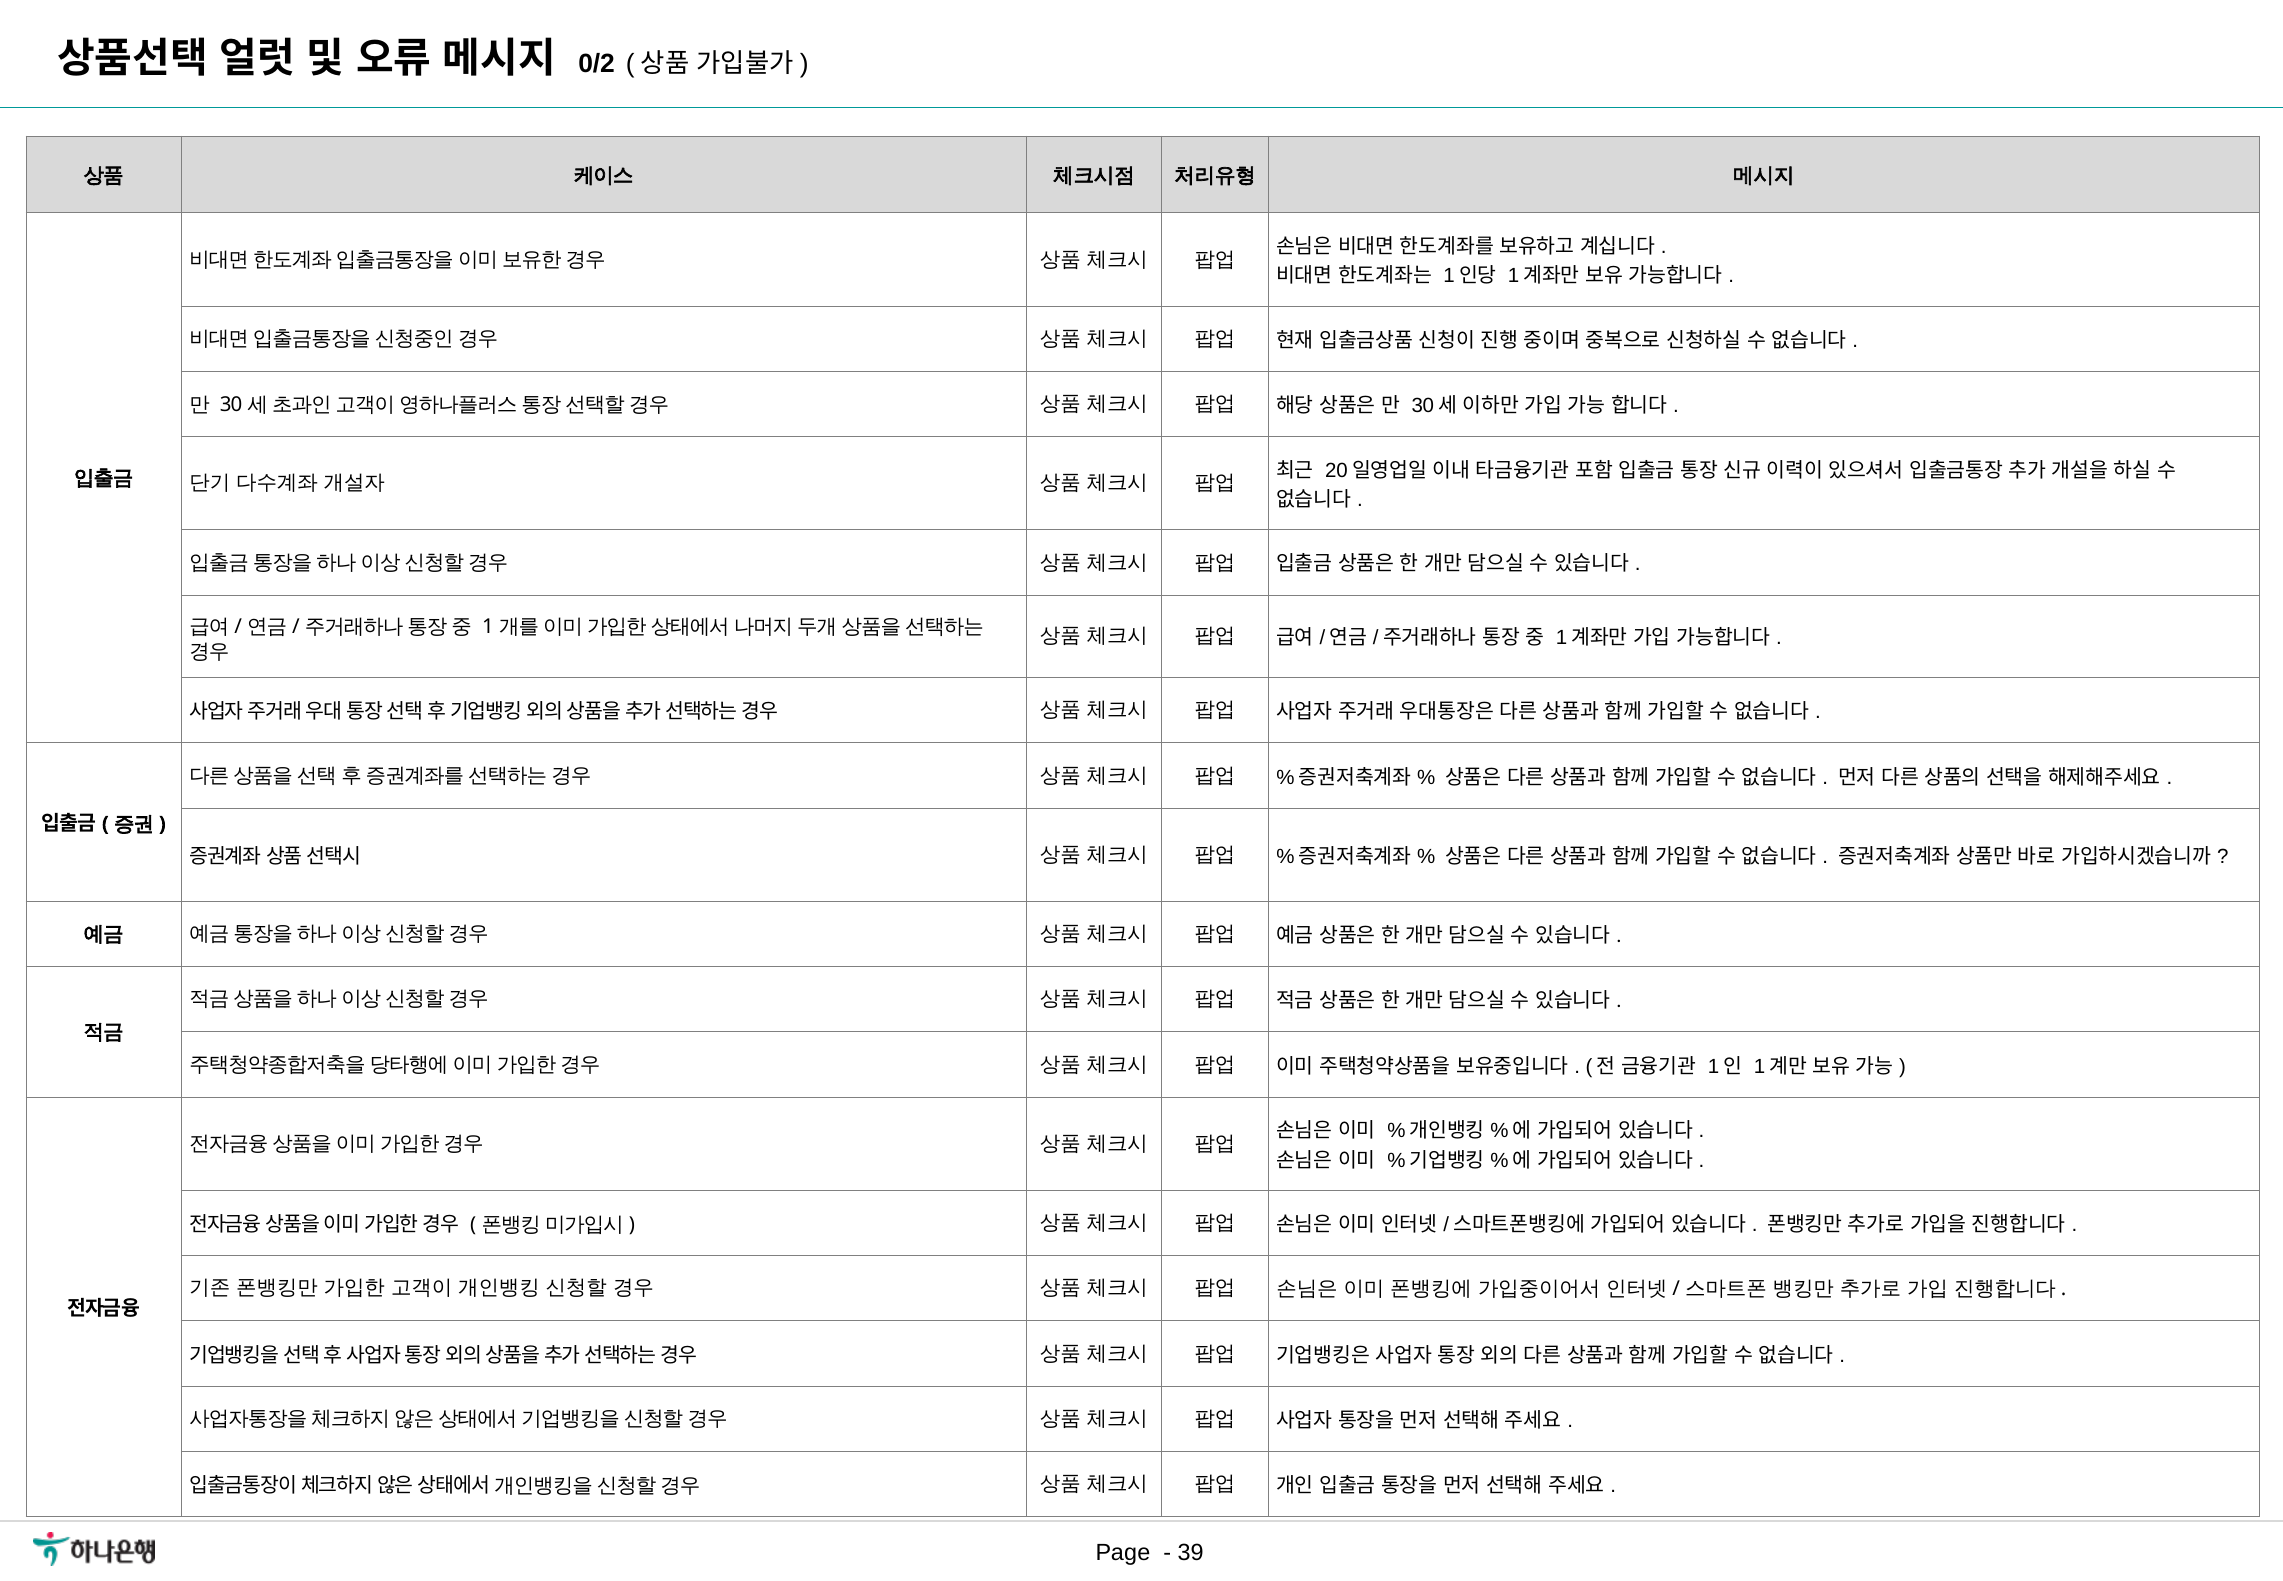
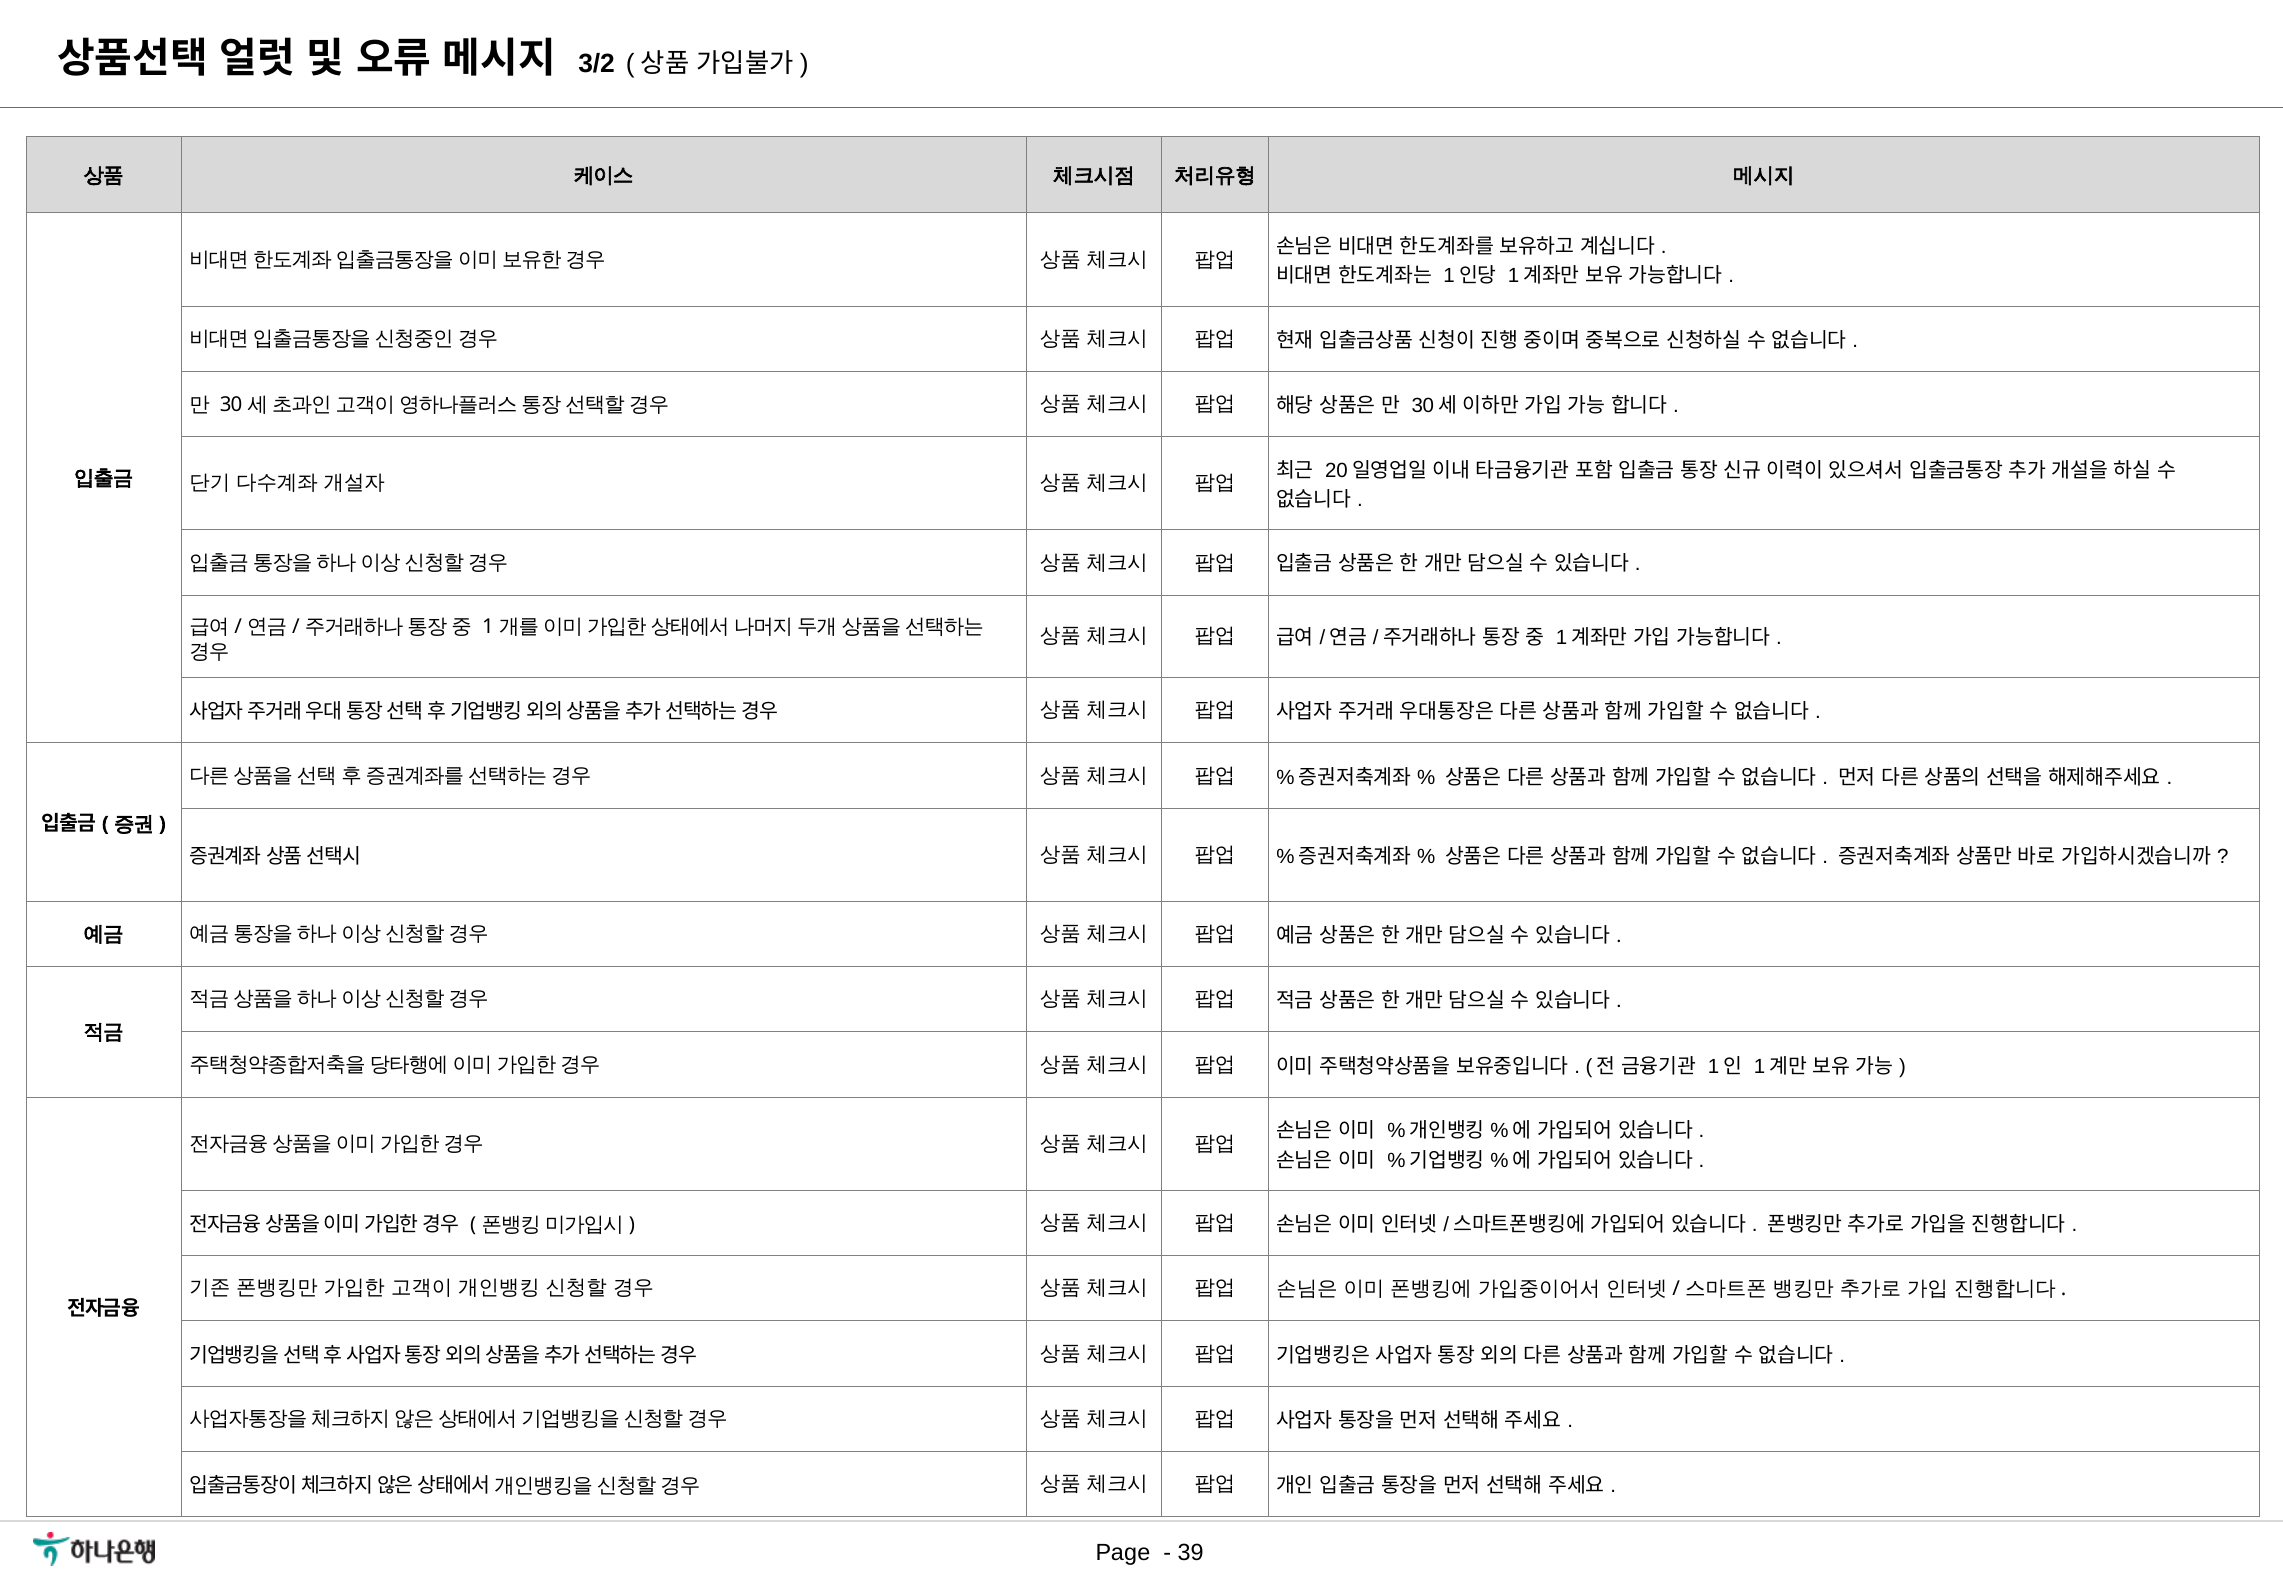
0/2: 0/2 -> 3/2
